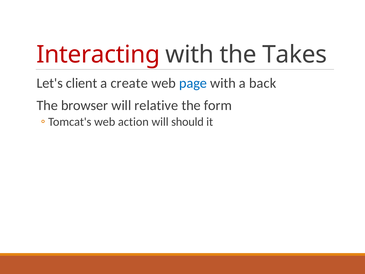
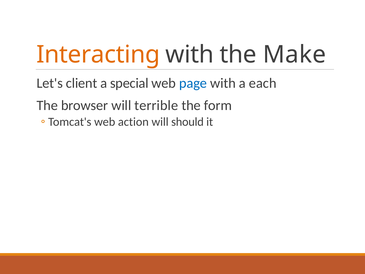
Interacting colour: red -> orange
Takes: Takes -> Make
create: create -> special
back: back -> each
relative: relative -> terrible
